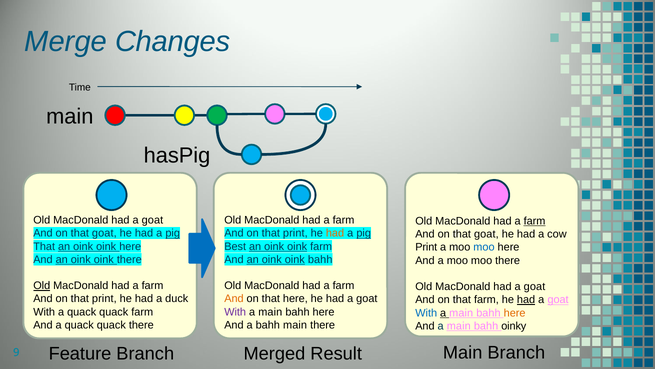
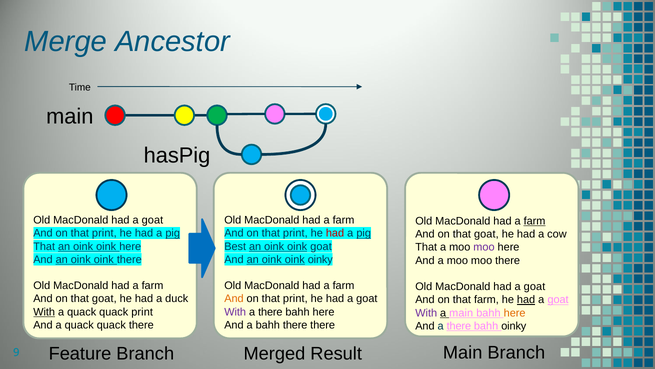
Changes: Changes -> Ancestor
goat at (104, 233): goat -> print
had at (335, 233) colour: orange -> red
oink farm: farm -> goat
Print at (426, 247): Print -> That
moo at (484, 247) colour: blue -> purple
oink bahh: bahh -> oinky
Old at (42, 285) underline: present -> none
print at (104, 298): print -> goat
here at (295, 298): here -> print
With at (44, 312) underline: none -> present
quack farm: farm -> print
main at (270, 312): main -> there
With at (426, 312) colour: blue -> purple
bahh main: main -> there
And a main: main -> there
